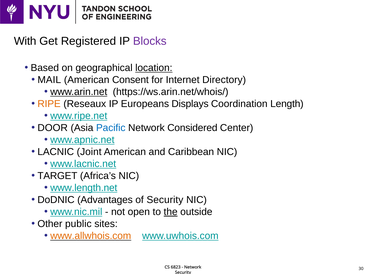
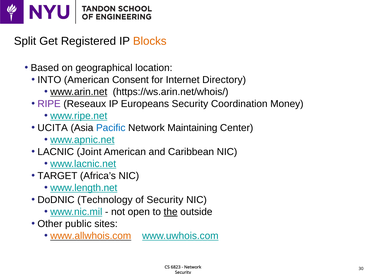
With: With -> Split
Blocks colour: purple -> orange
location underline: present -> none
MAIL: MAIL -> INTO
RIPE colour: orange -> purple
Europeans Displays: Displays -> Security
Length: Length -> Money
DOOR: DOOR -> UCITA
Considered: Considered -> Maintaining
Advantages: Advantages -> Technology
